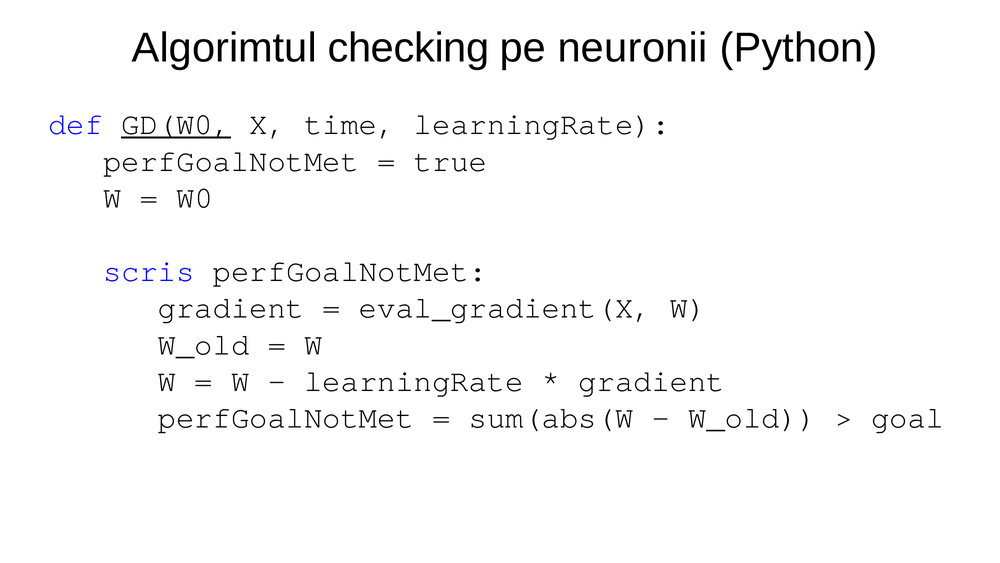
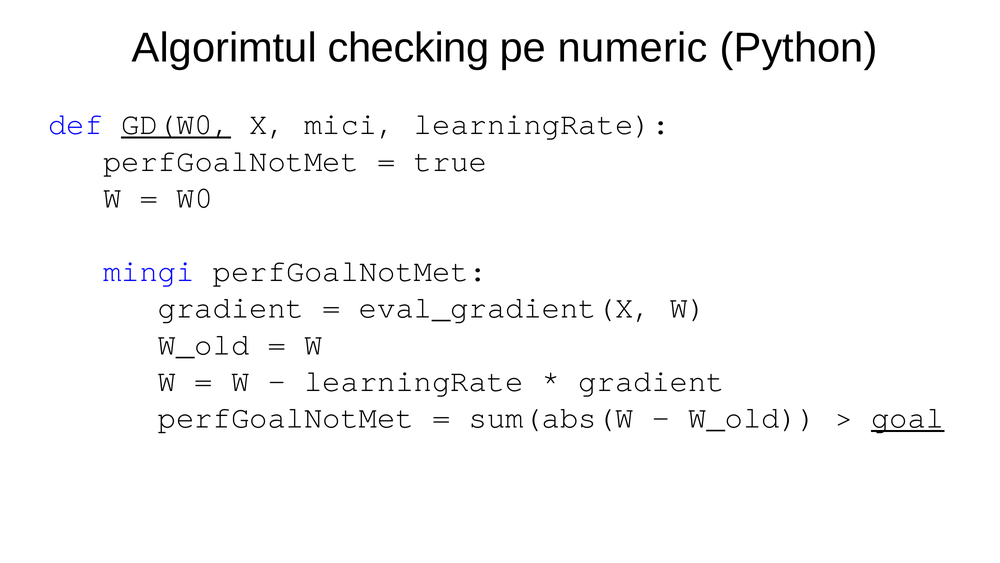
neuronii: neuronii -> numeric
time: time -> mici
scris: scris -> mingi
goal underline: none -> present
